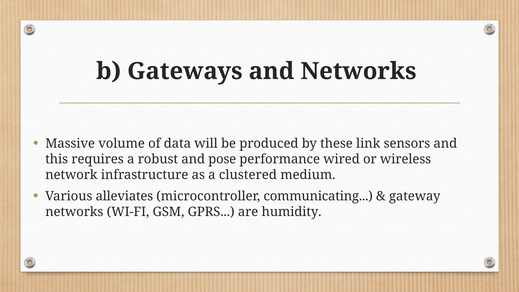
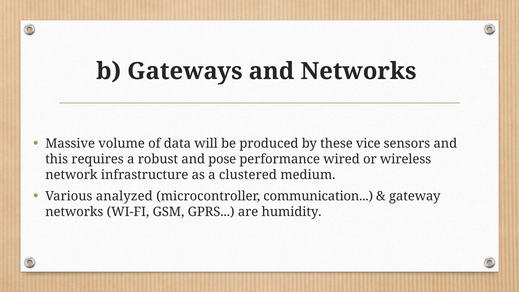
link: link -> vice
alleviates: alleviates -> analyzed
communicating: communicating -> communication
